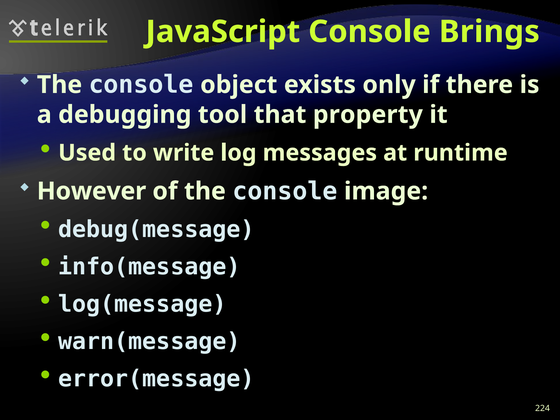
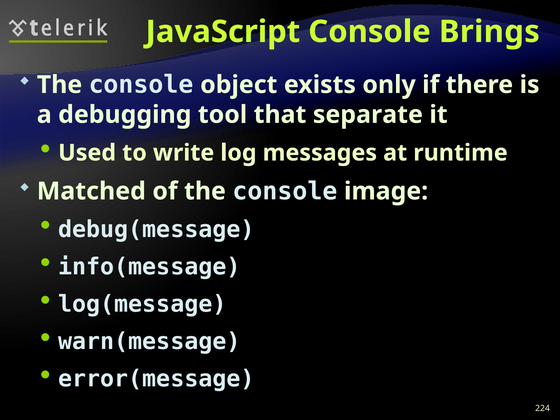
property: property -> separate
However: However -> Matched
